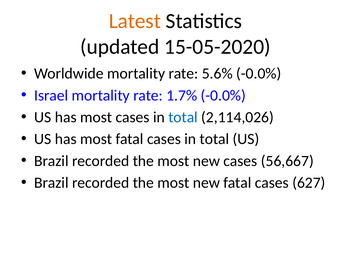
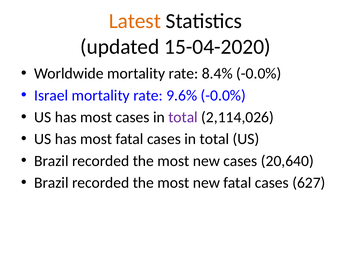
15-05-2020: 15-05-2020 -> 15-04-2020
5.6%: 5.6% -> 8.4%
1.7%: 1.7% -> 9.6%
total at (183, 117) colour: blue -> purple
56,667: 56,667 -> 20,640
